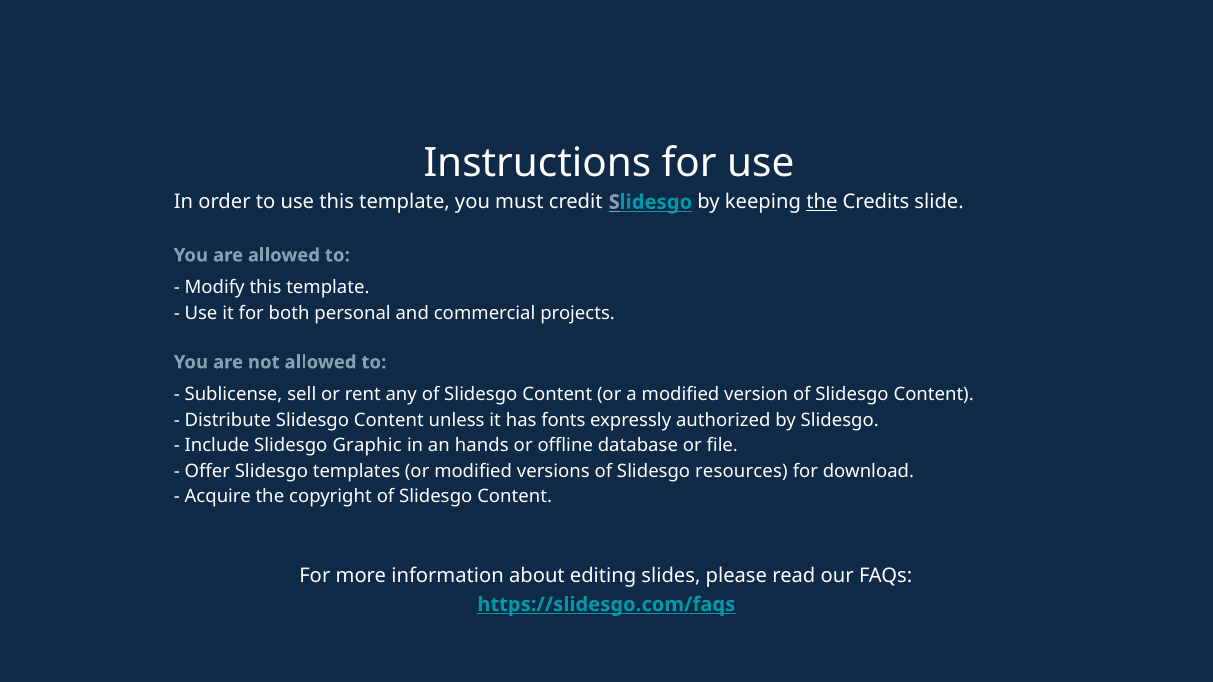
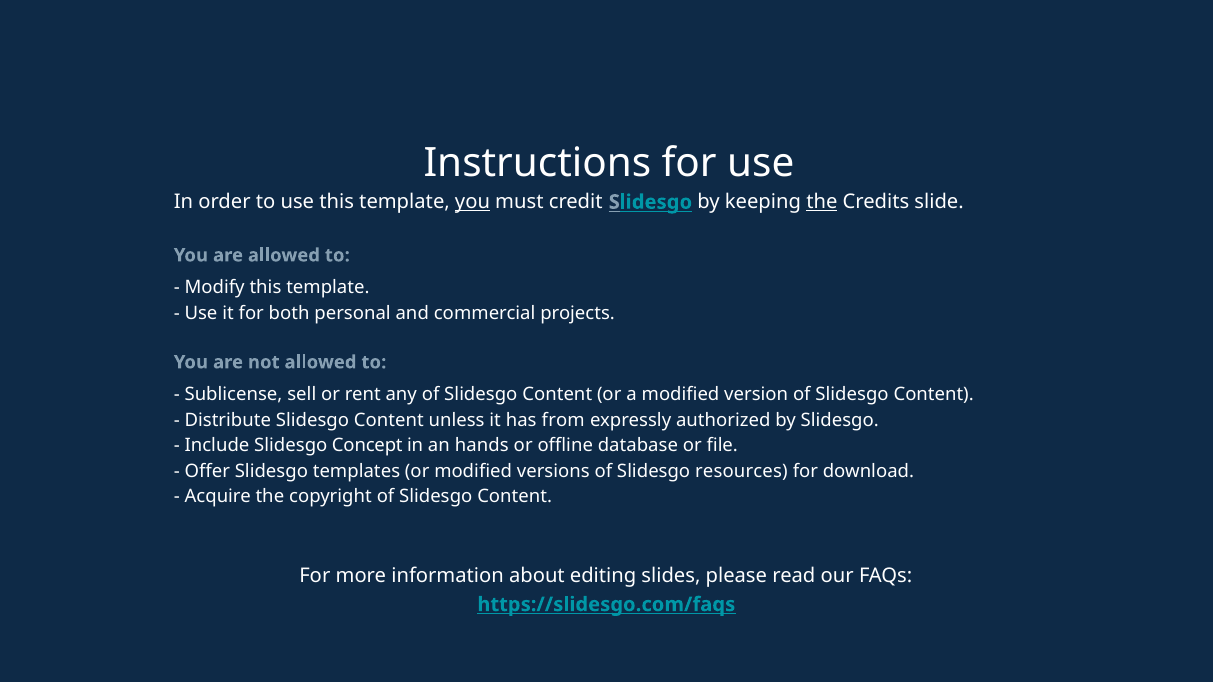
you at (473, 202) underline: none -> present
fonts: fonts -> from
Graphic: Graphic -> Concept
